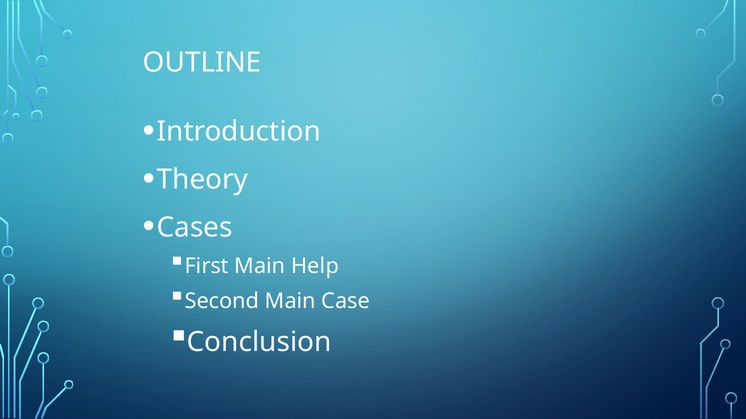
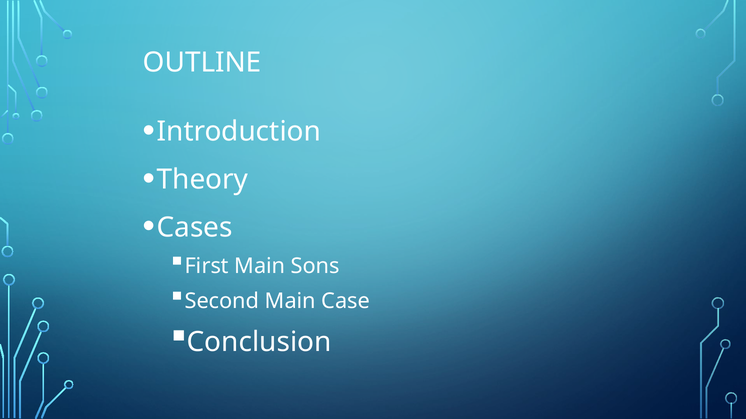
Help: Help -> Sons
